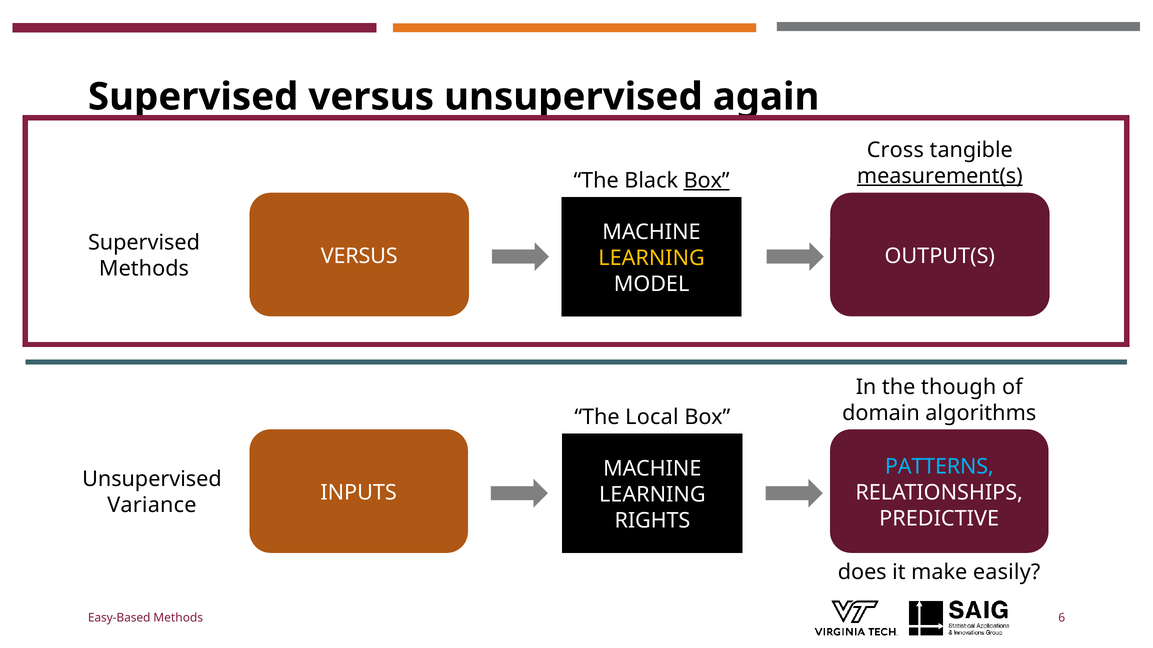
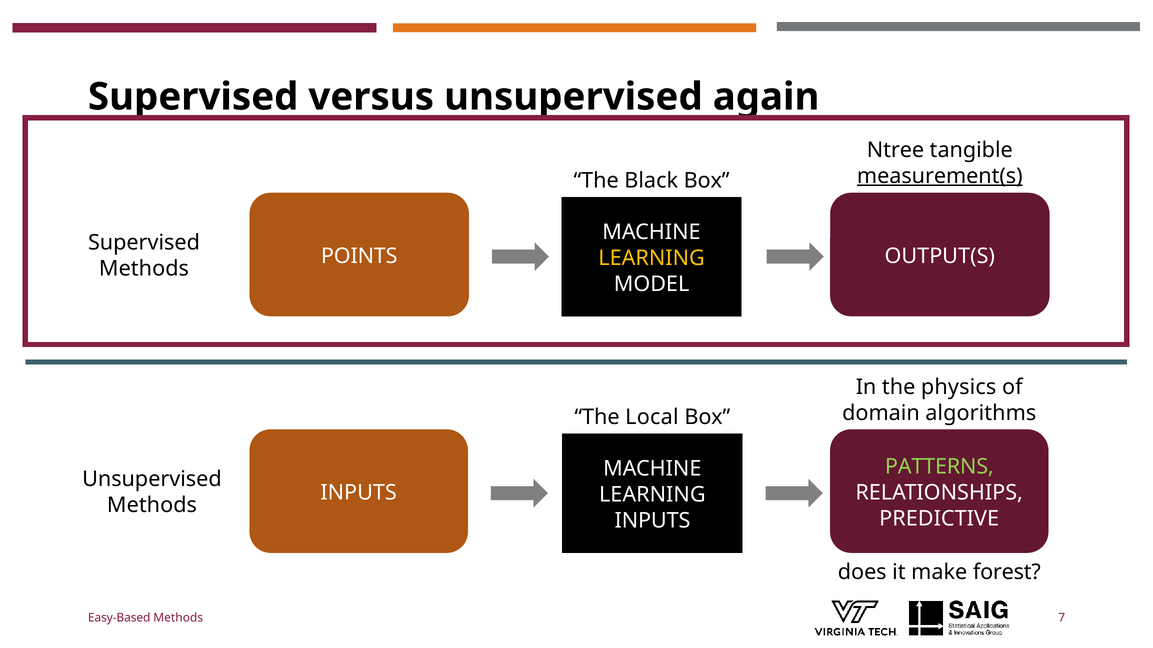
Cross: Cross -> Ntree
Box at (707, 181) underline: present -> none
VERSUS at (359, 256): VERSUS -> POINTS
though: though -> physics
PATTERNS colour: light blue -> light green
Variance at (152, 506): Variance -> Methods
RIGHTS at (652, 521): RIGHTS -> INPUTS
easily: easily -> forest
6: 6 -> 7
